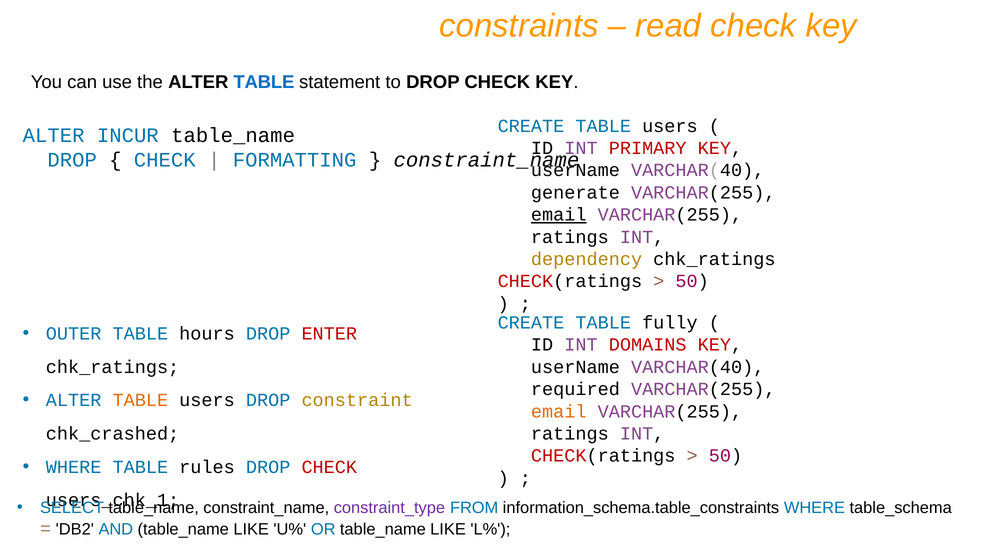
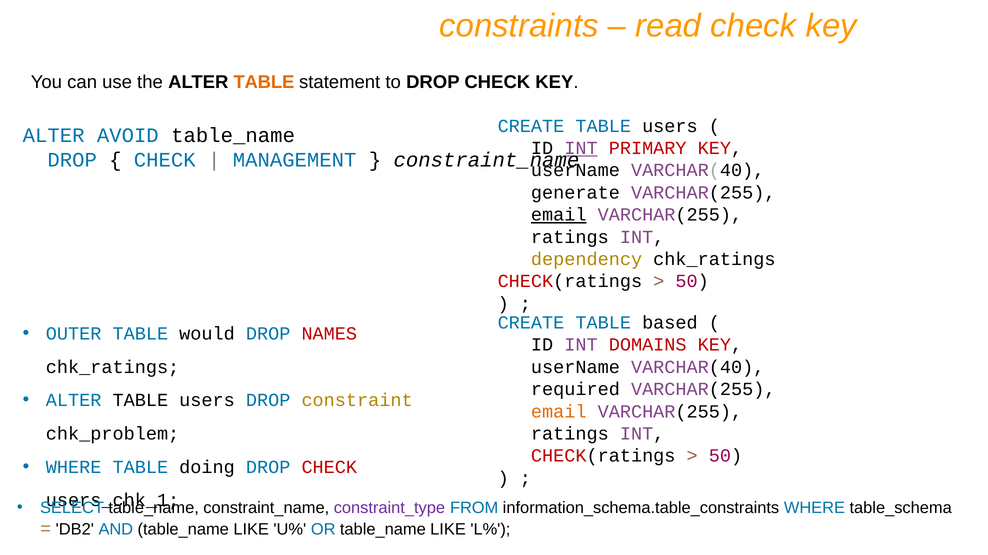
TABLE at (264, 82) colour: blue -> orange
INCUR: INCUR -> AVOID
INT at (581, 148) underline: none -> present
FORMATTING: FORMATTING -> MANAGEMENT
fully: fully -> based
hours: hours -> would
ENTER: ENTER -> NAMES
TABLE at (140, 401) colour: orange -> black
chk_crashed: chk_crashed -> chk_problem
rules: rules -> doing
